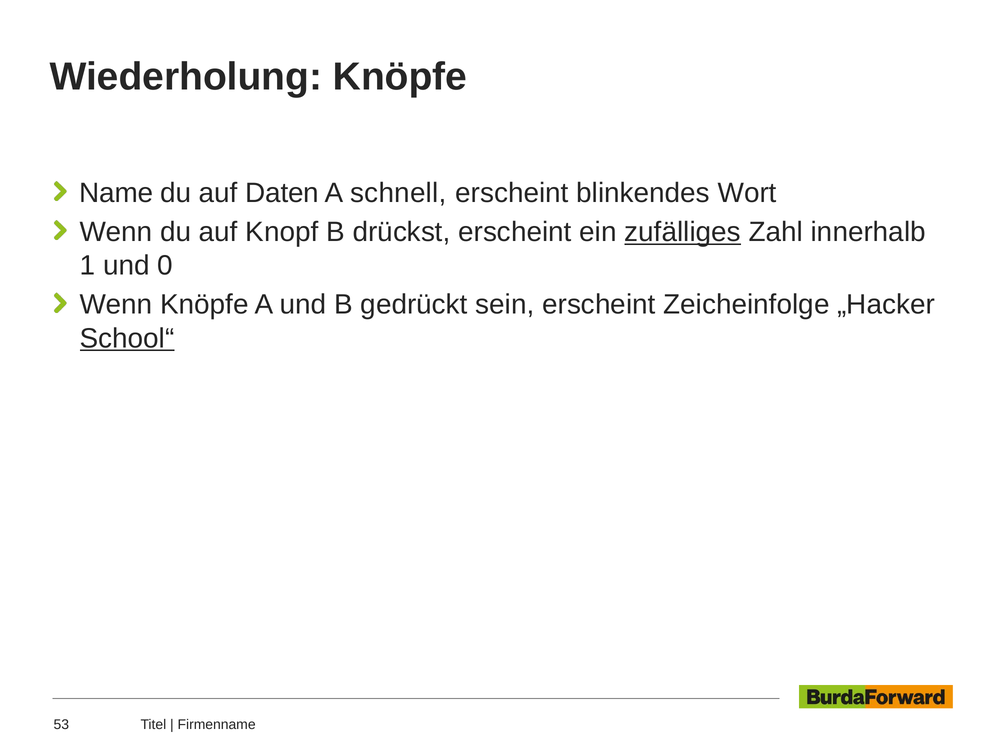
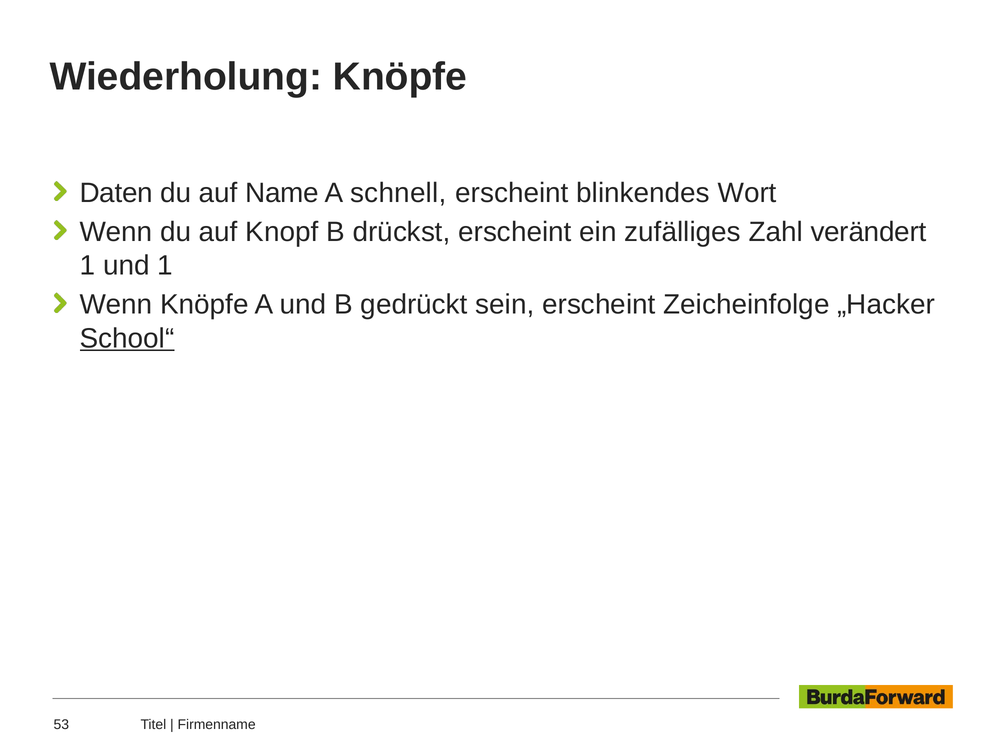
Name: Name -> Daten
Daten: Daten -> Name
zufälliges underline: present -> none
innerhalb: innerhalb -> verändert
und 0: 0 -> 1
